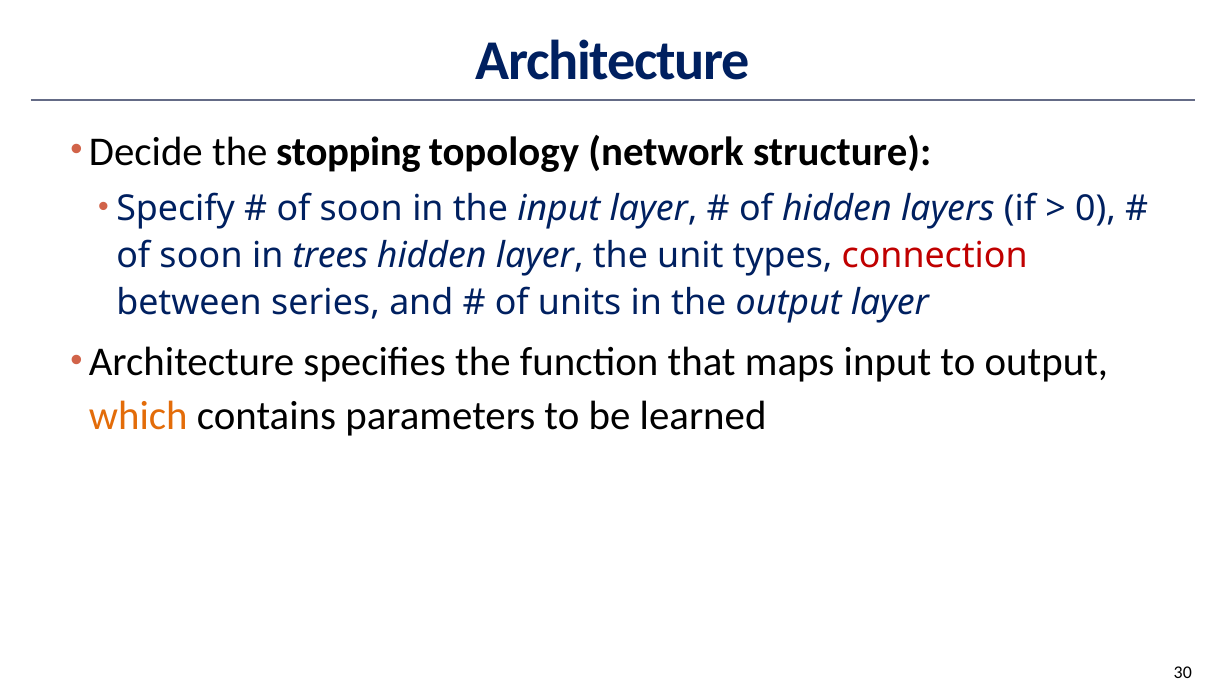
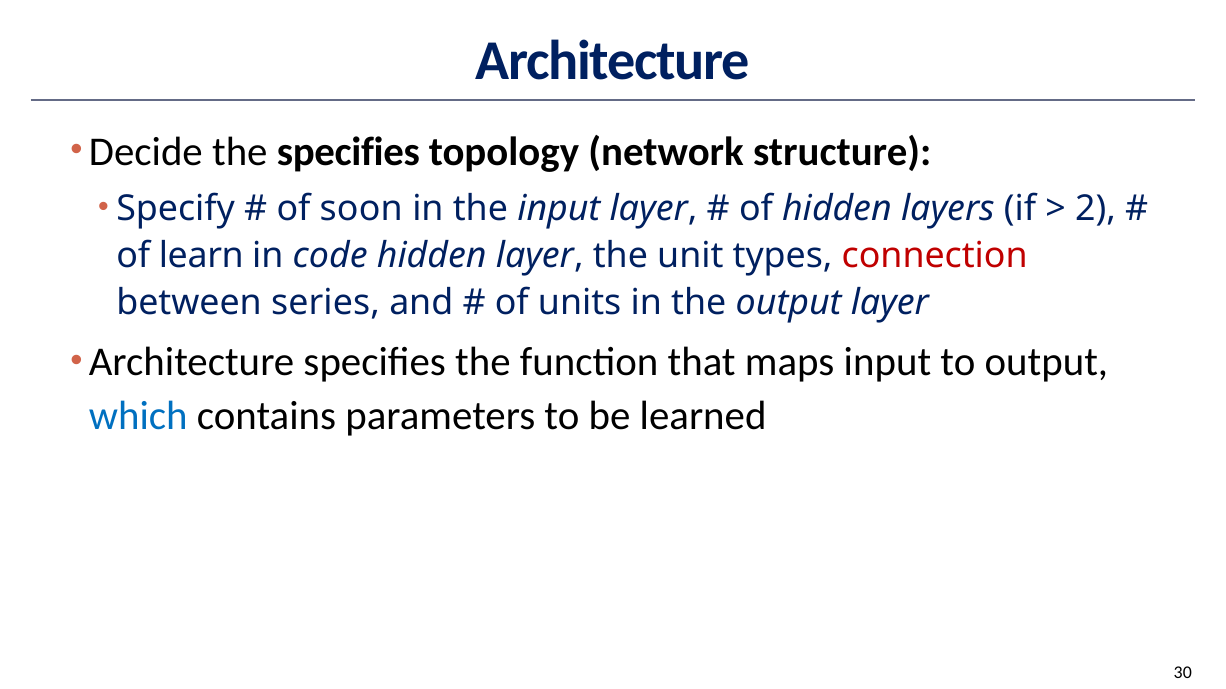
the stopping: stopping -> specifies
0: 0 -> 2
soon at (201, 256): soon -> learn
trees: trees -> code
which colour: orange -> blue
